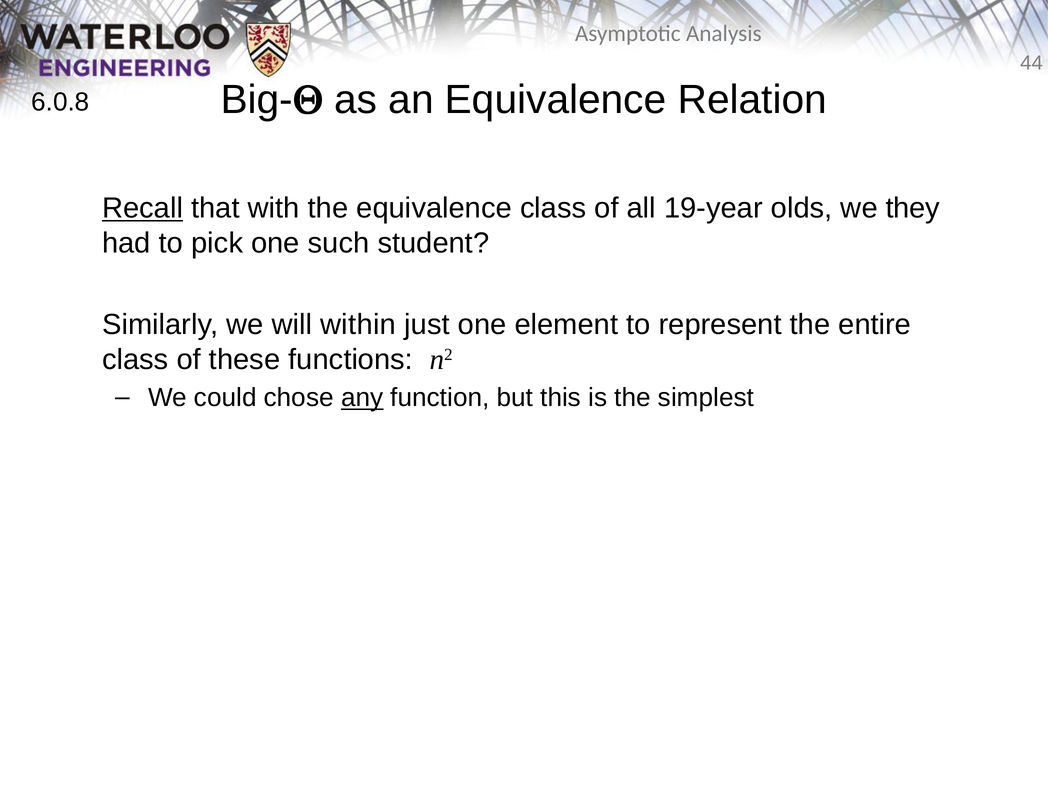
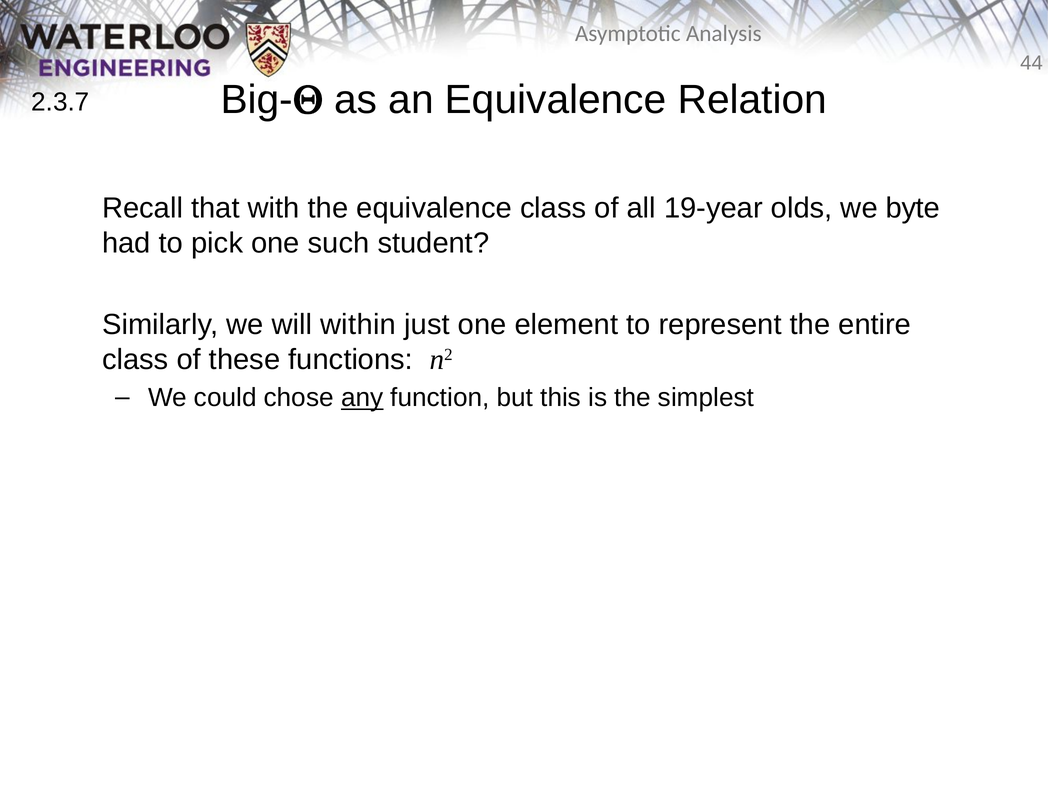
6.0.8: 6.0.8 -> 2.3.7
Recall underline: present -> none
they: they -> byte
